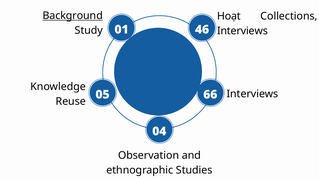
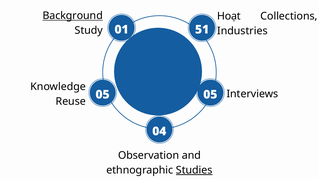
46: 46 -> 51
Interviews at (242, 31): Interviews -> Industries
05 66: 66 -> 05
Studies underline: none -> present
